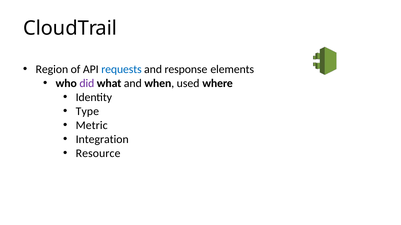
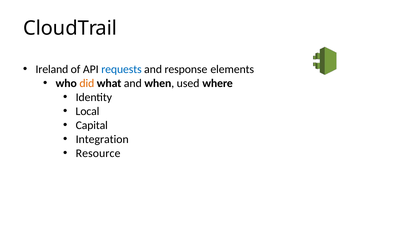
Region: Region -> Ireland
did colour: purple -> orange
Type: Type -> Local
Metric: Metric -> Capital
